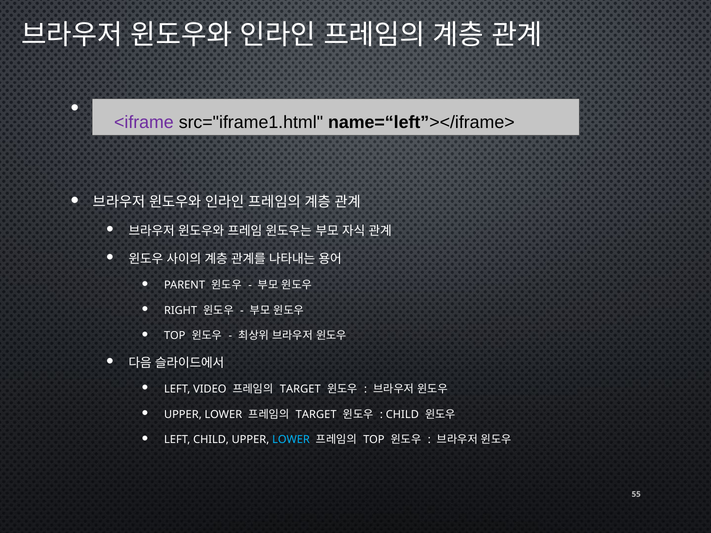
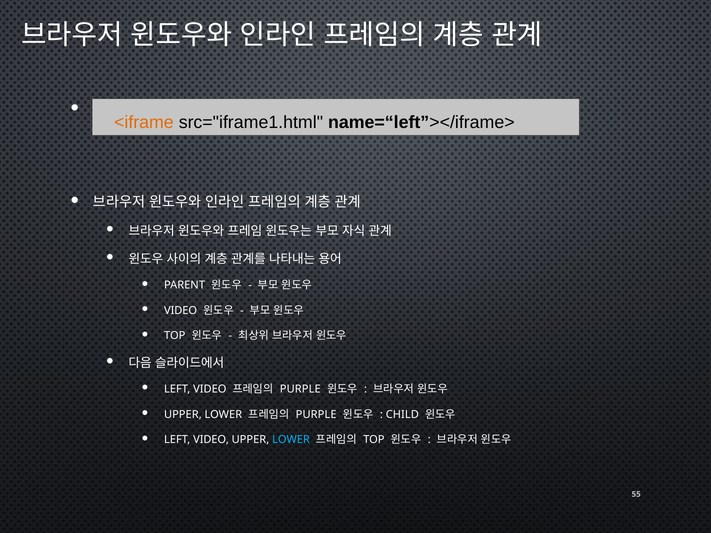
<iframe colour: purple -> orange
RIGHT at (181, 311): RIGHT -> VIDEO
TARGET at (300, 389): TARGET -> PURPLE
TARGET at (316, 415): TARGET -> PURPLE
CHILD at (211, 440): CHILD -> VIDEO
